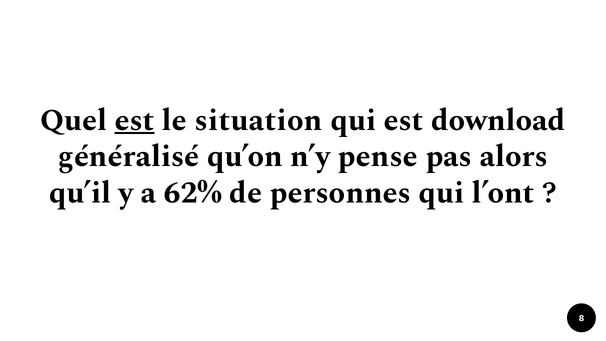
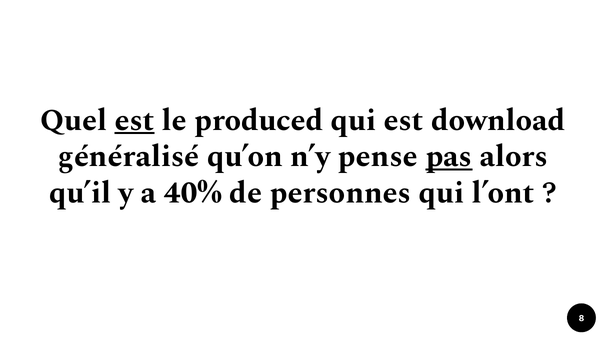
situation: situation -> produced
pas underline: none -> present
62%: 62% -> 40%
